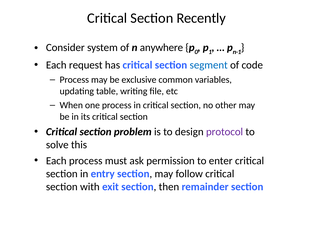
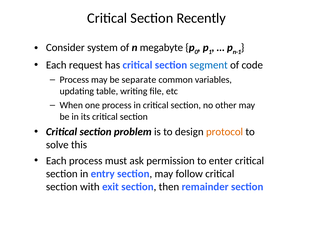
anywhere: anywhere -> megabyte
exclusive: exclusive -> separate
protocol colour: purple -> orange
